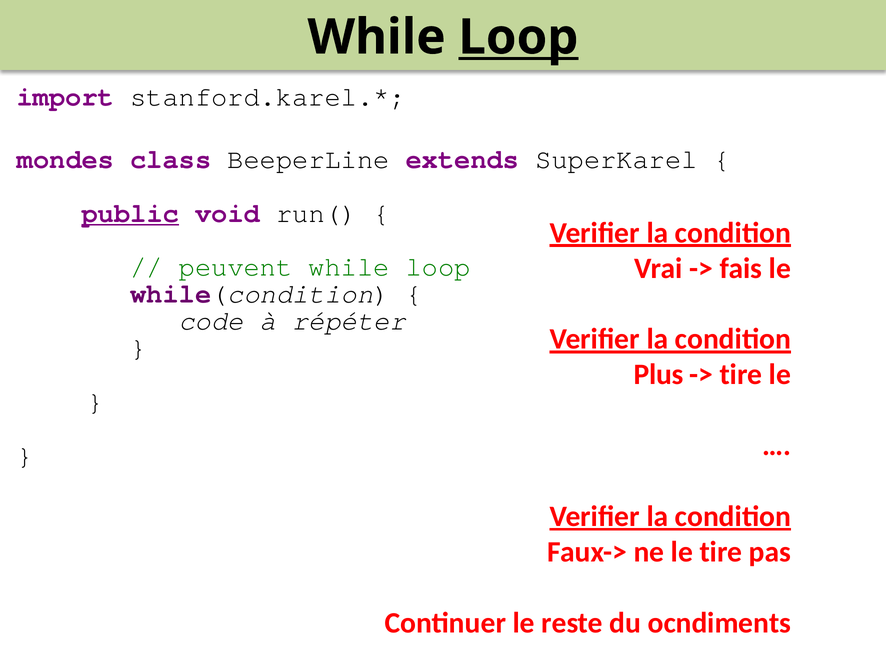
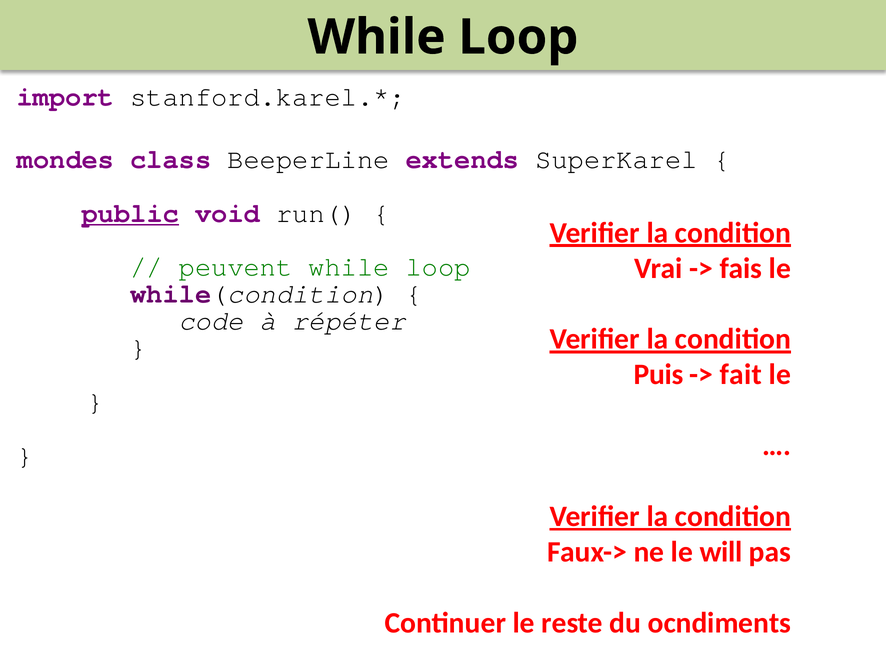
Loop at (518, 37) underline: present -> none
Plus: Plus -> Puis
tire at (741, 374): tire -> fait
le tire: tire -> will
